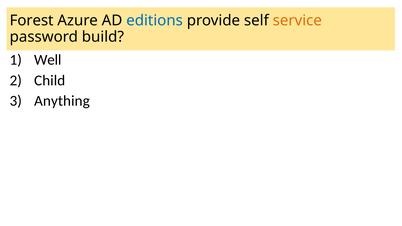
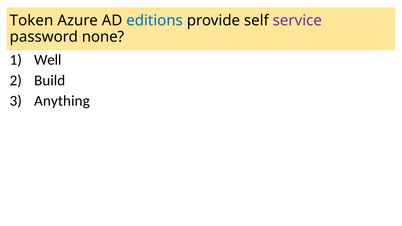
Forest: Forest -> Token
service colour: orange -> purple
build: build -> none
Child: Child -> Build
